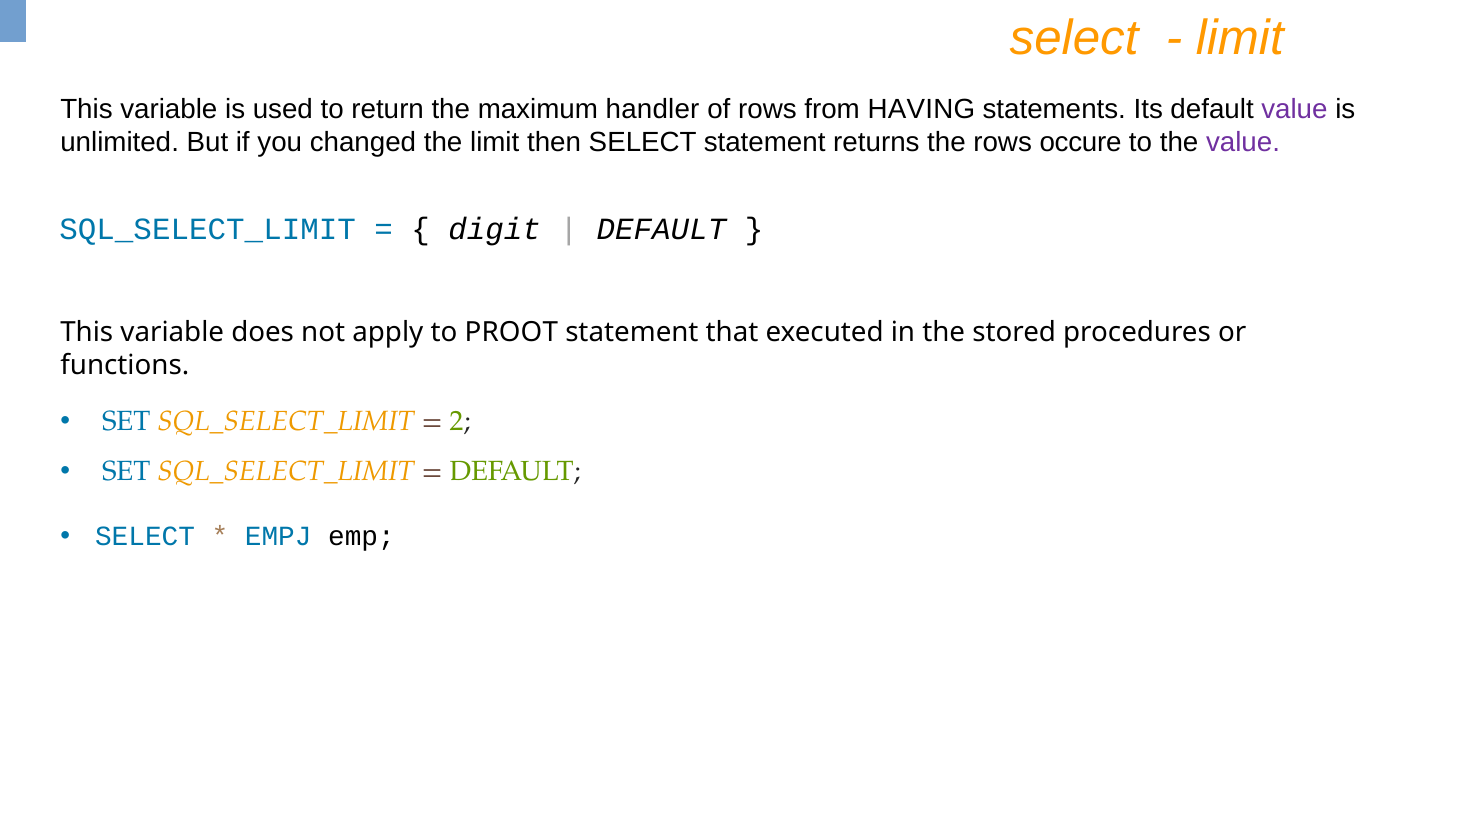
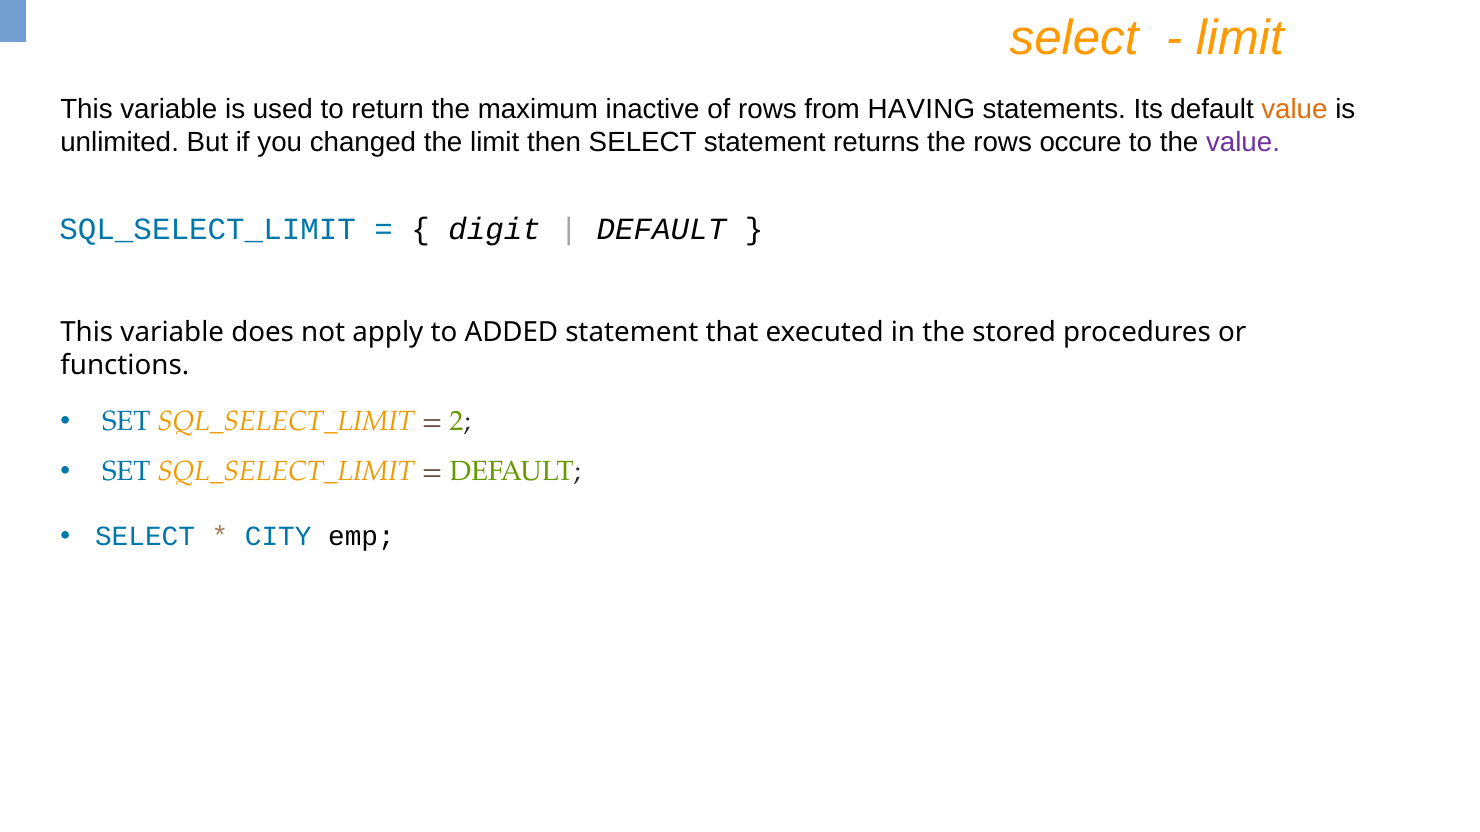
handler: handler -> inactive
value at (1294, 109) colour: purple -> orange
PROOT: PROOT -> ADDED
EMPJ: EMPJ -> CITY
